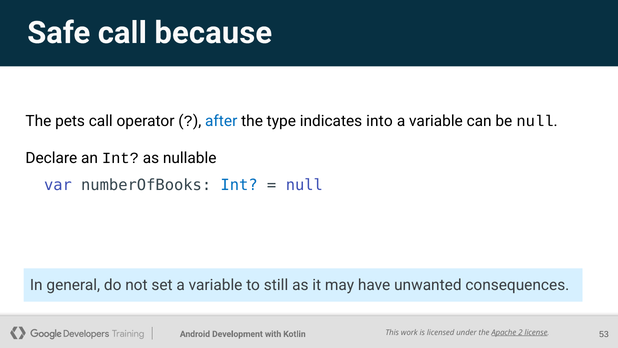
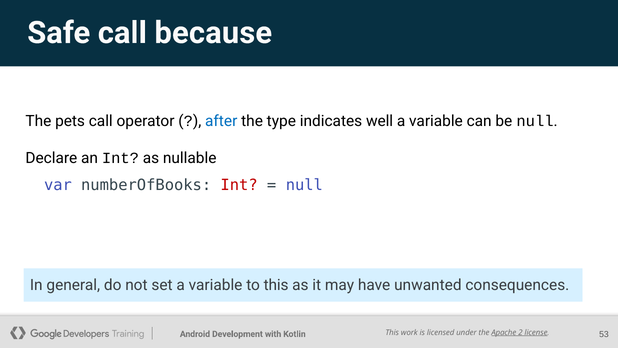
into: into -> well
Int at (239, 185) colour: blue -> red
to still: still -> this
